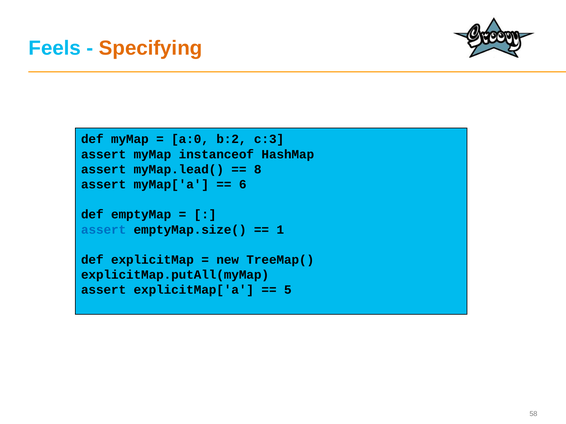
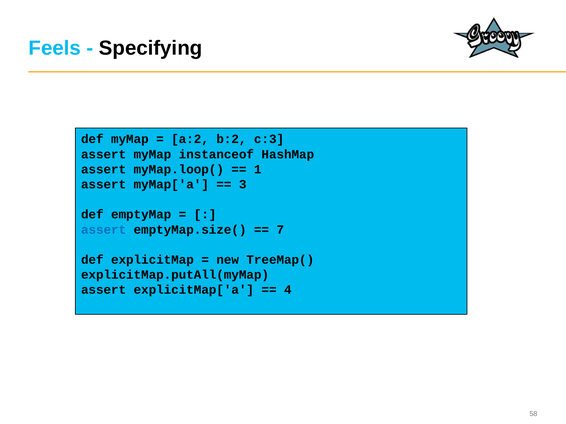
Specifying colour: orange -> black
a:0: a:0 -> a:2
myMap.lead(: myMap.lead( -> myMap.loop(
8: 8 -> 1
6: 6 -> 3
1: 1 -> 7
5: 5 -> 4
